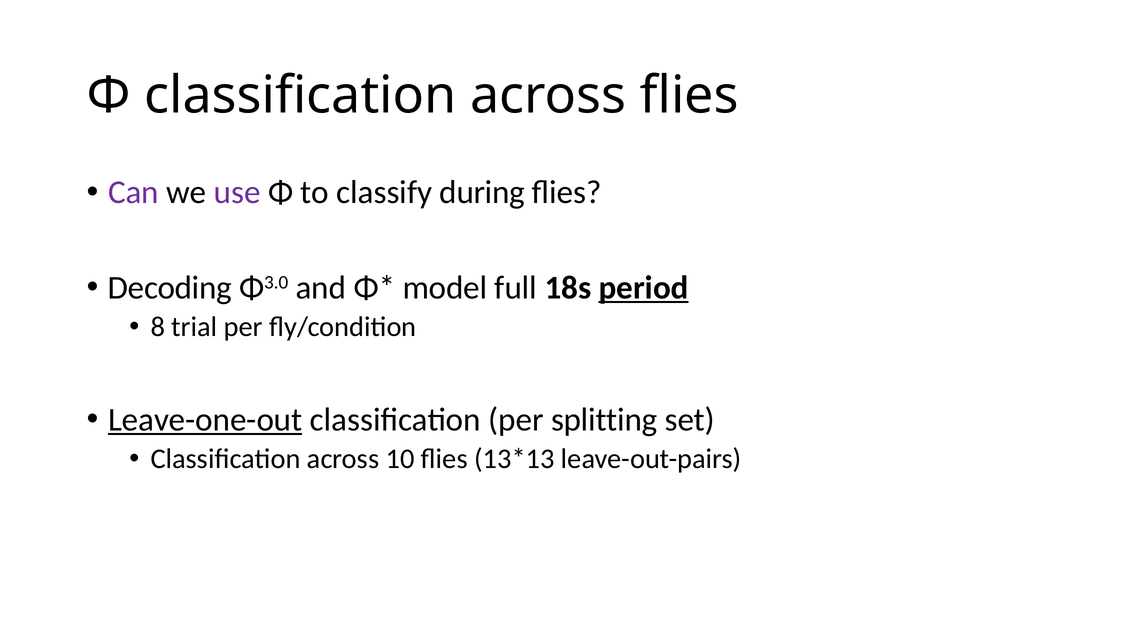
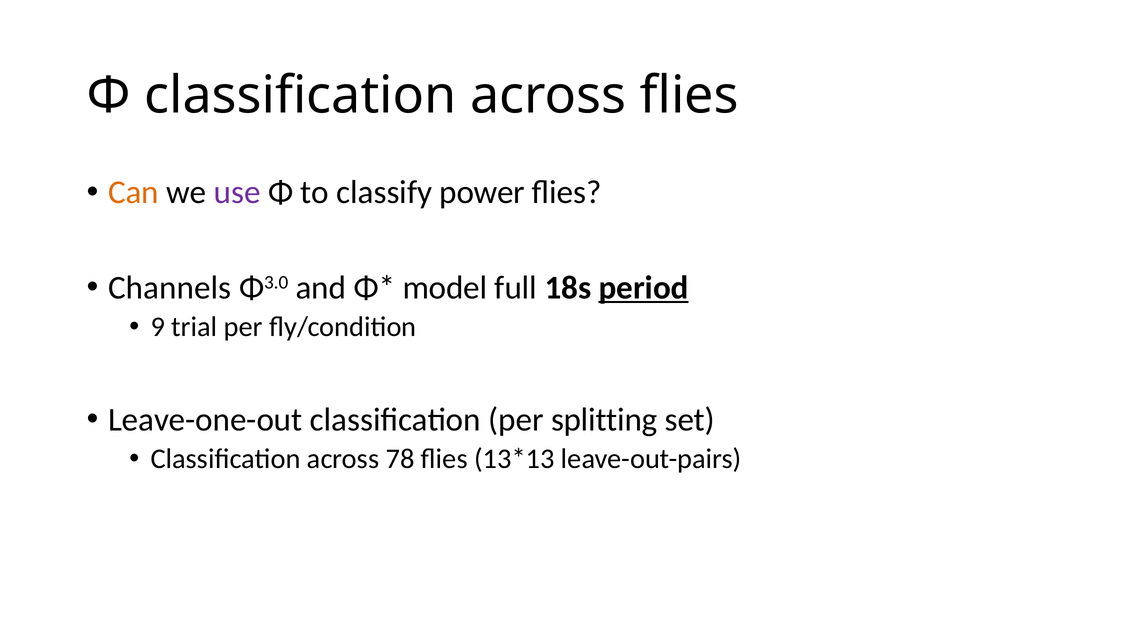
Can colour: purple -> orange
during: during -> power
Decoding: Decoding -> Channels
8: 8 -> 9
Leave-one-out underline: present -> none
10: 10 -> 78
